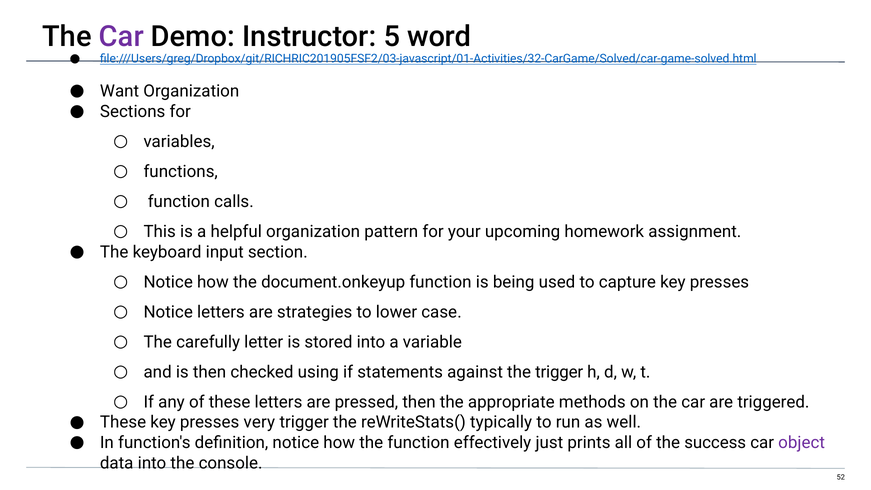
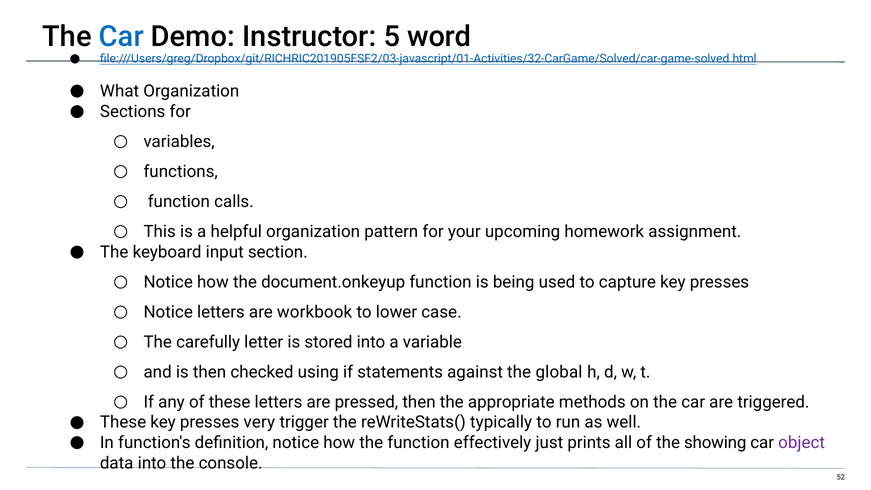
Car at (121, 37) colour: purple -> blue
Want: Want -> What
strategies: strategies -> workbook
the trigger: trigger -> global
success: success -> showing
